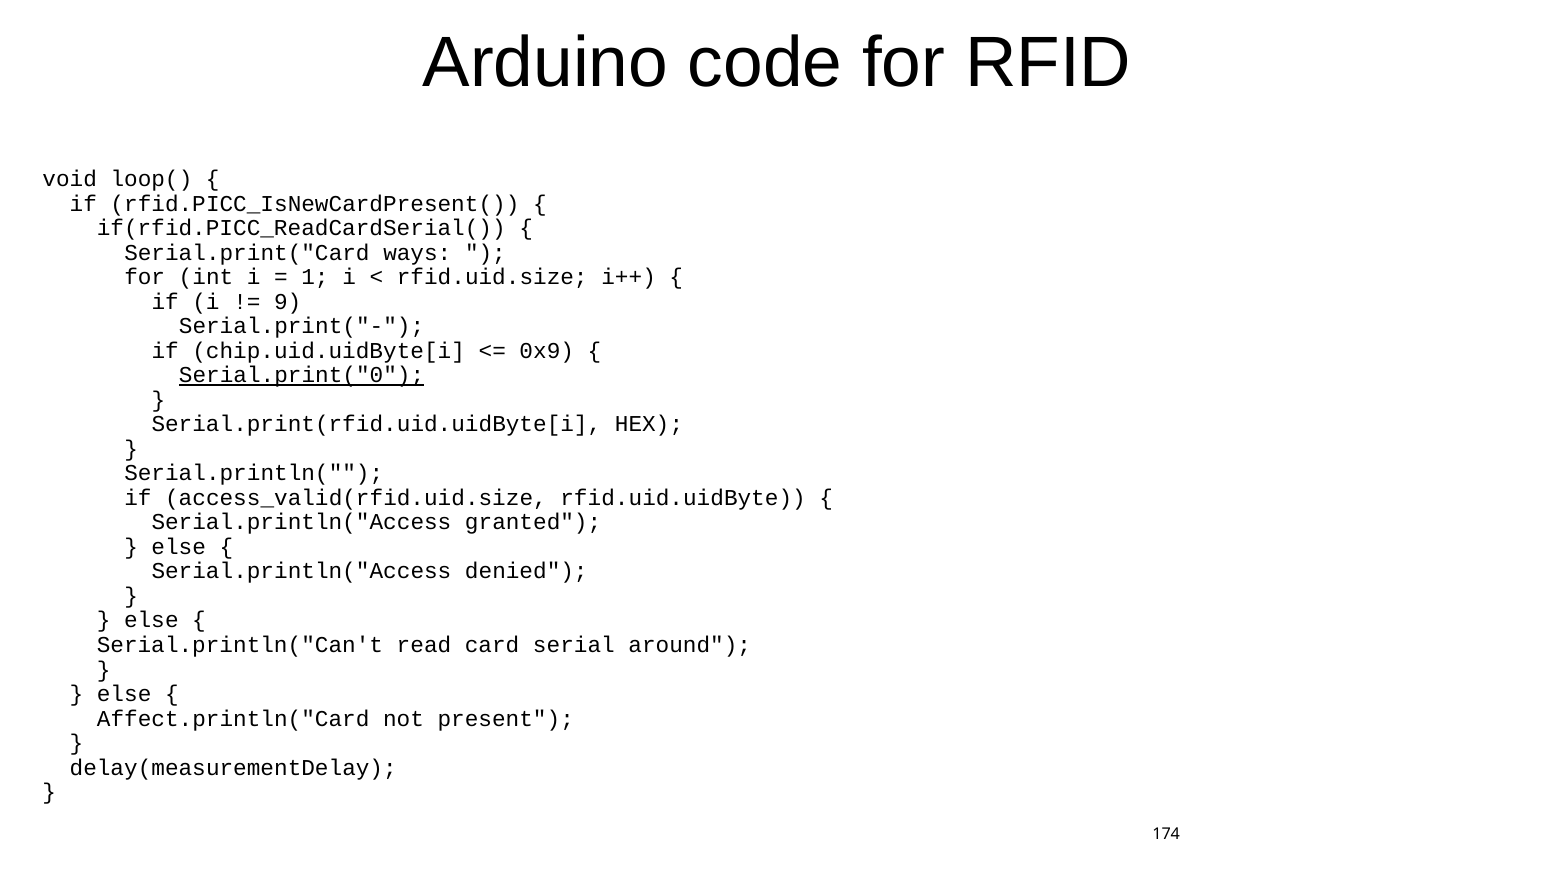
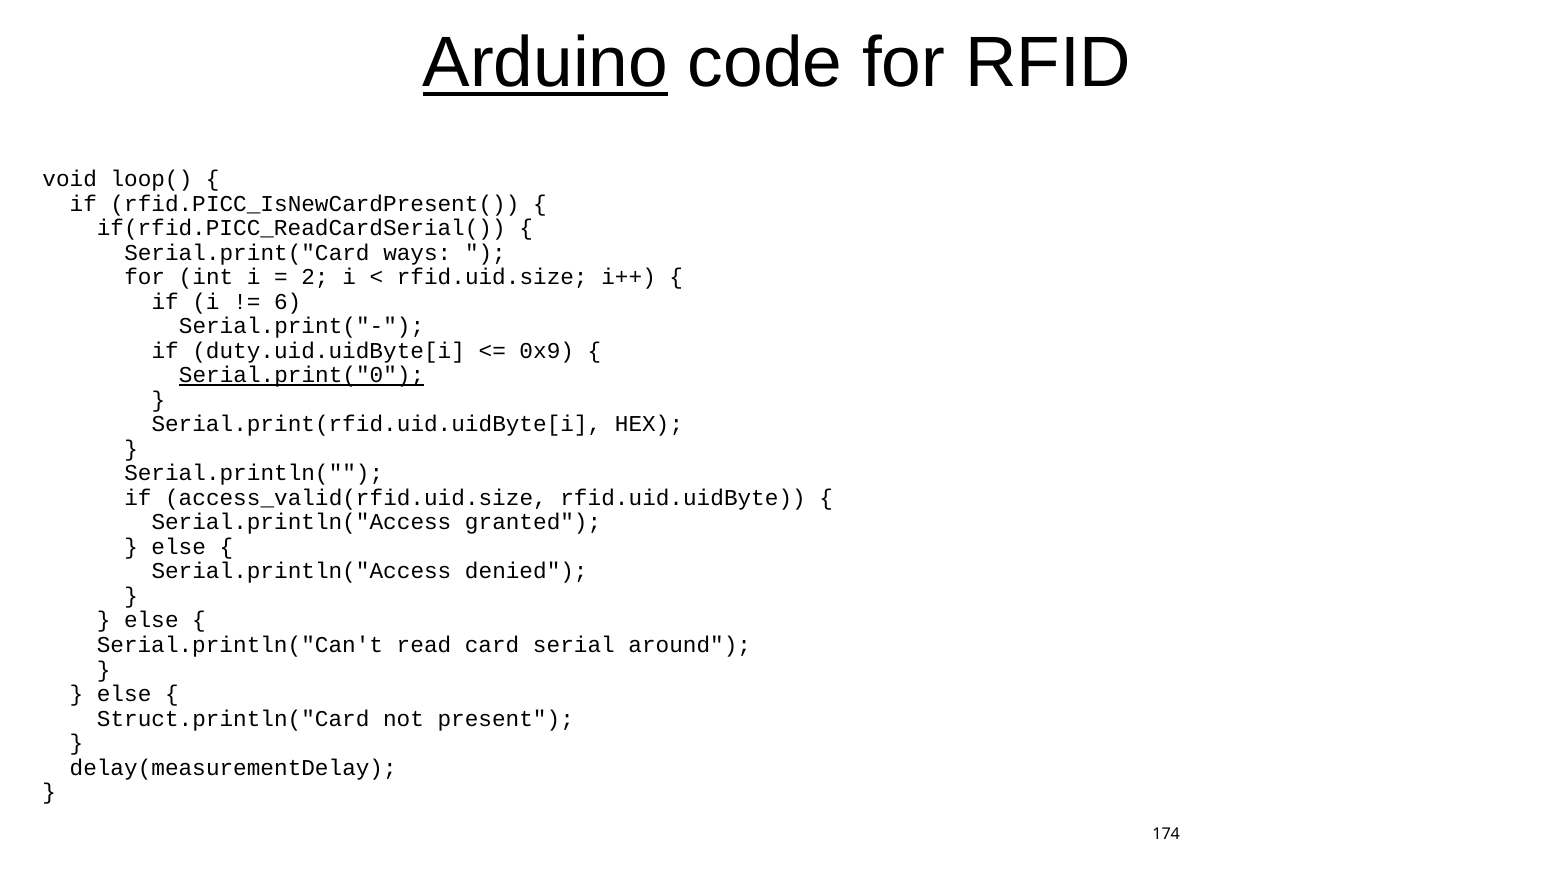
Arduino underline: none -> present
1: 1 -> 2
9: 9 -> 6
chip.uid.uidByte[i: chip.uid.uidByte[i -> duty.uid.uidByte[i
Affect.println("Card: Affect.println("Card -> Struct.println("Card
